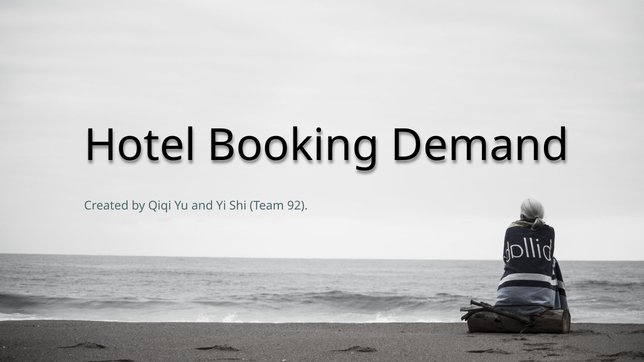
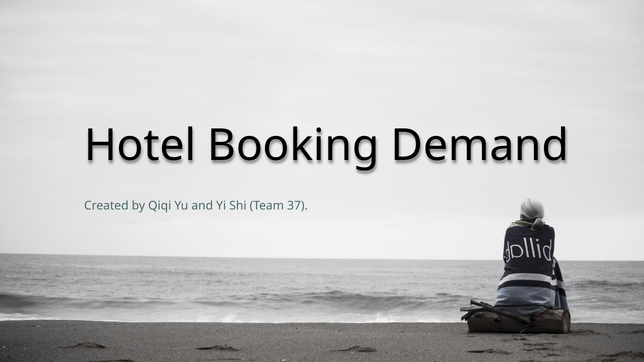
92: 92 -> 37
